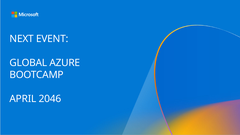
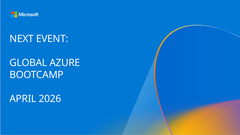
2046: 2046 -> 2026
